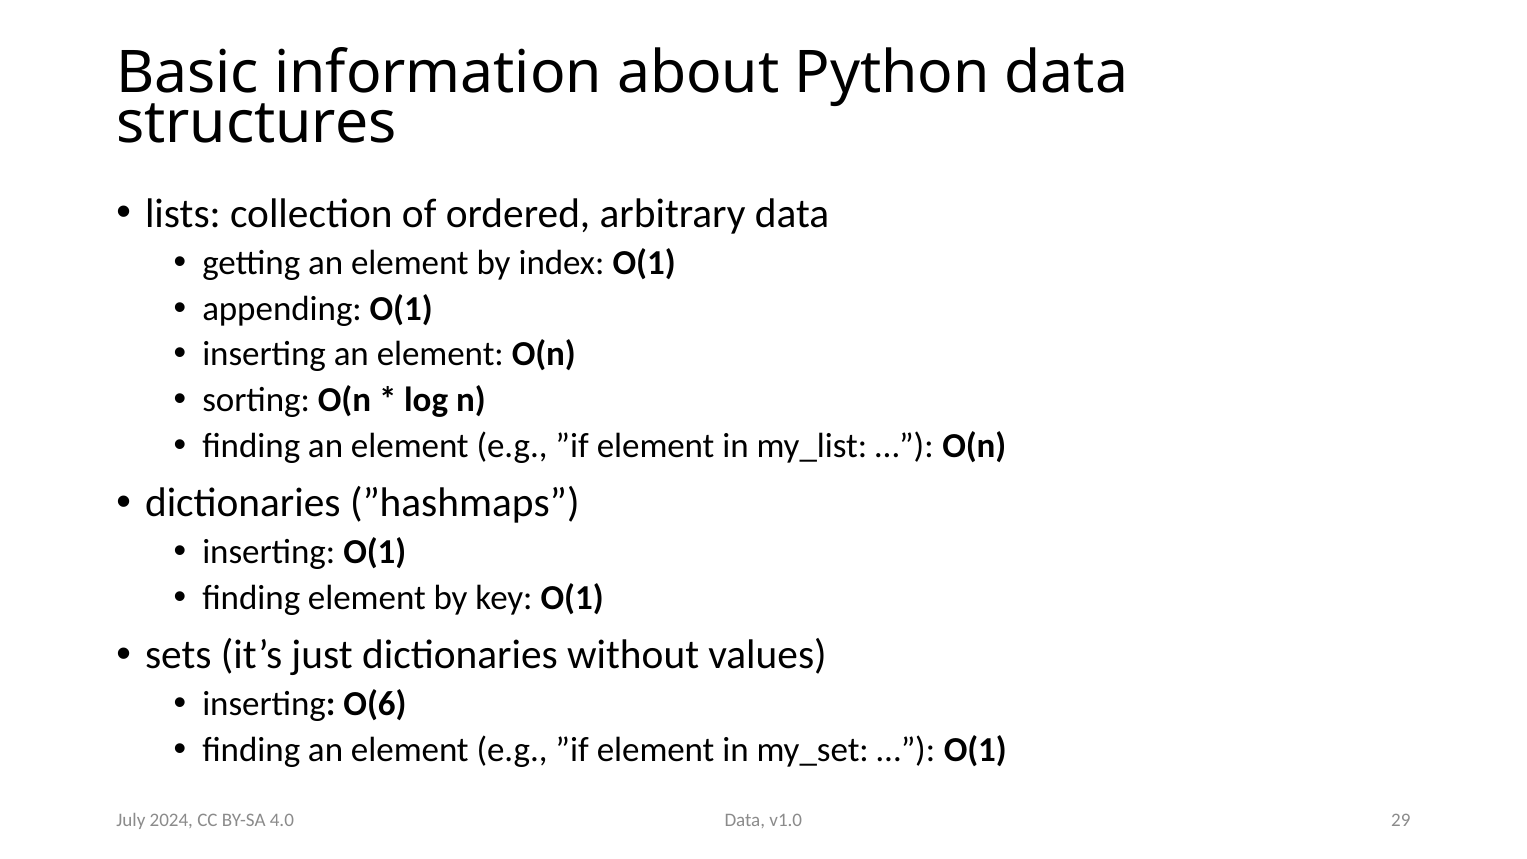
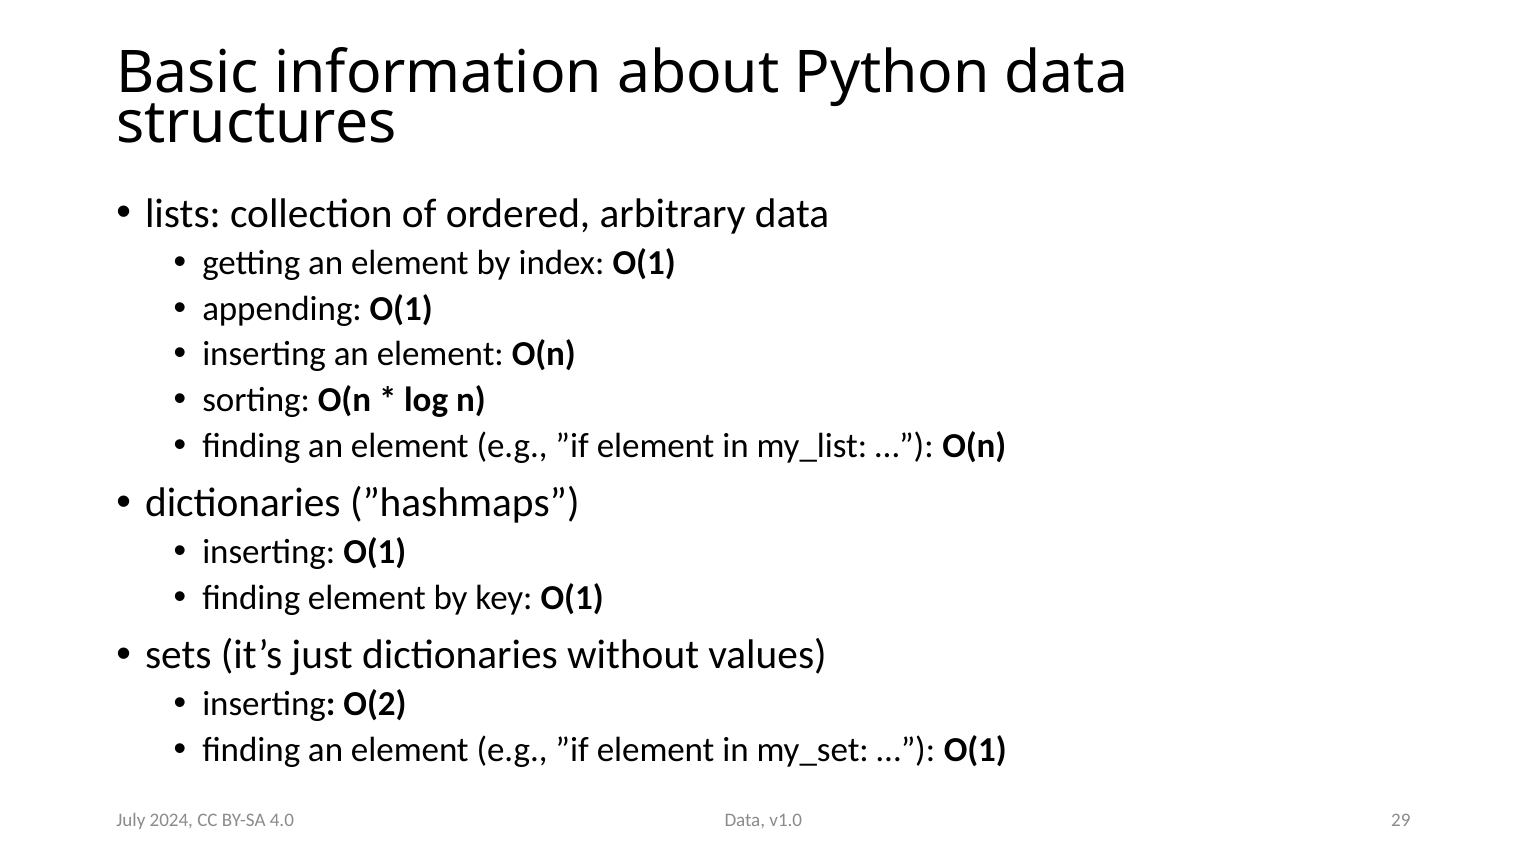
O(6: O(6 -> O(2
